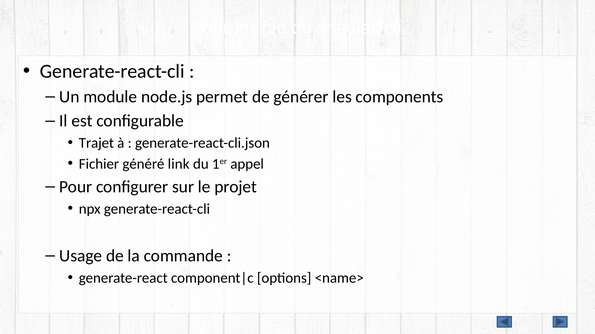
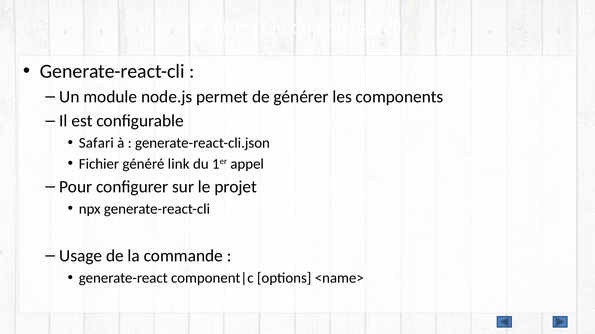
Trajet: Trajet -> Safari
